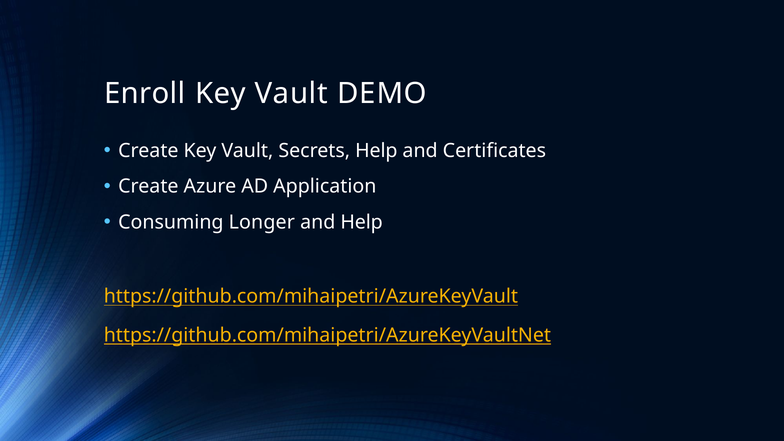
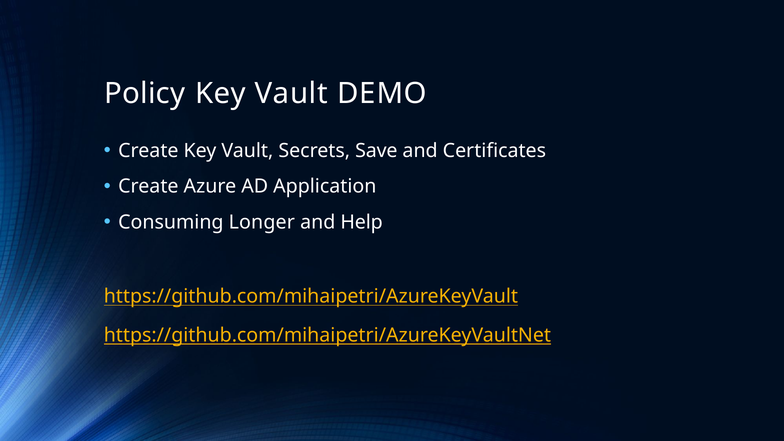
Enroll: Enroll -> Policy
Secrets Help: Help -> Save
